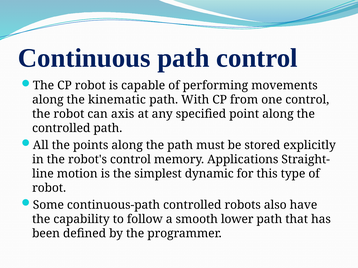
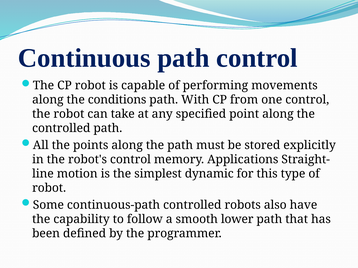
kinematic: kinematic -> conditions
axis: axis -> take
